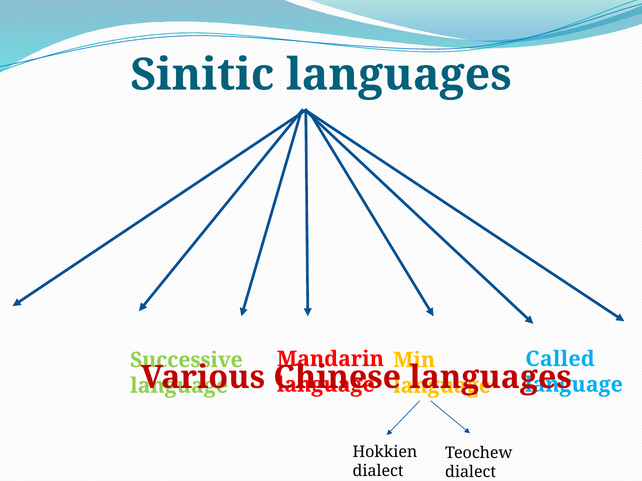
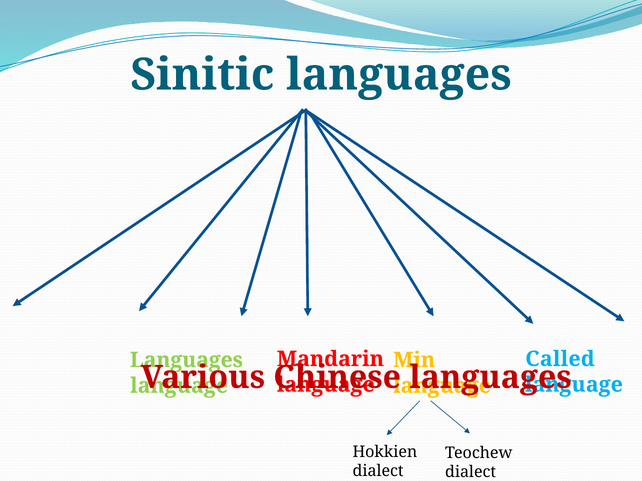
Successive at (186, 360): Successive -> Languages
